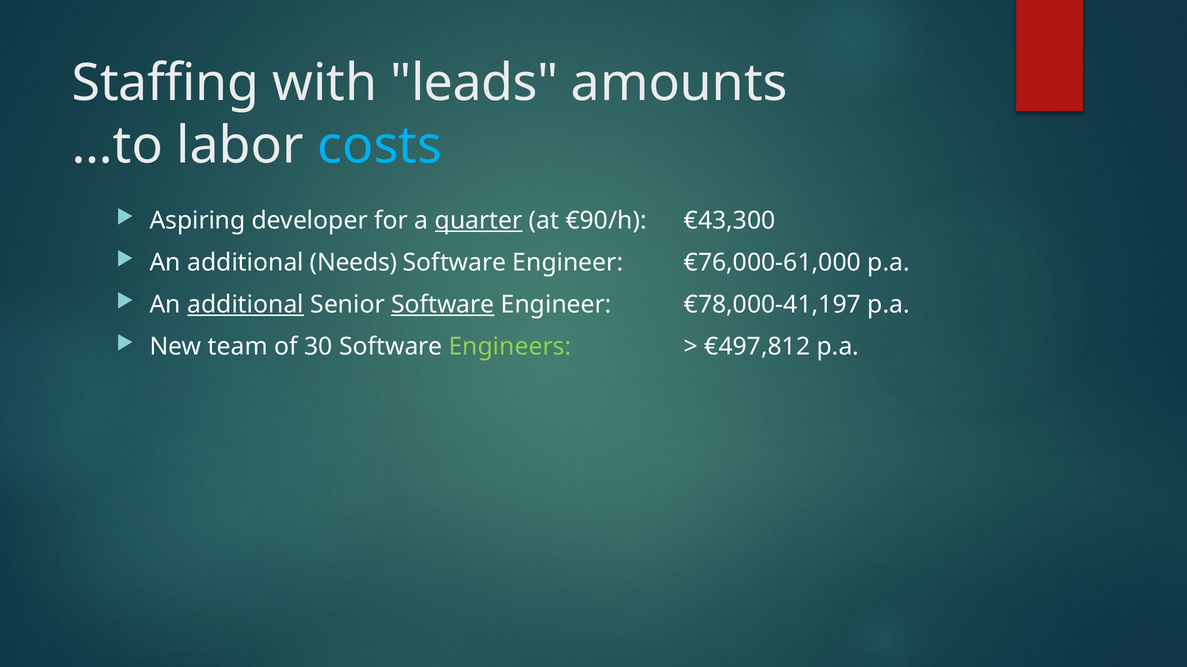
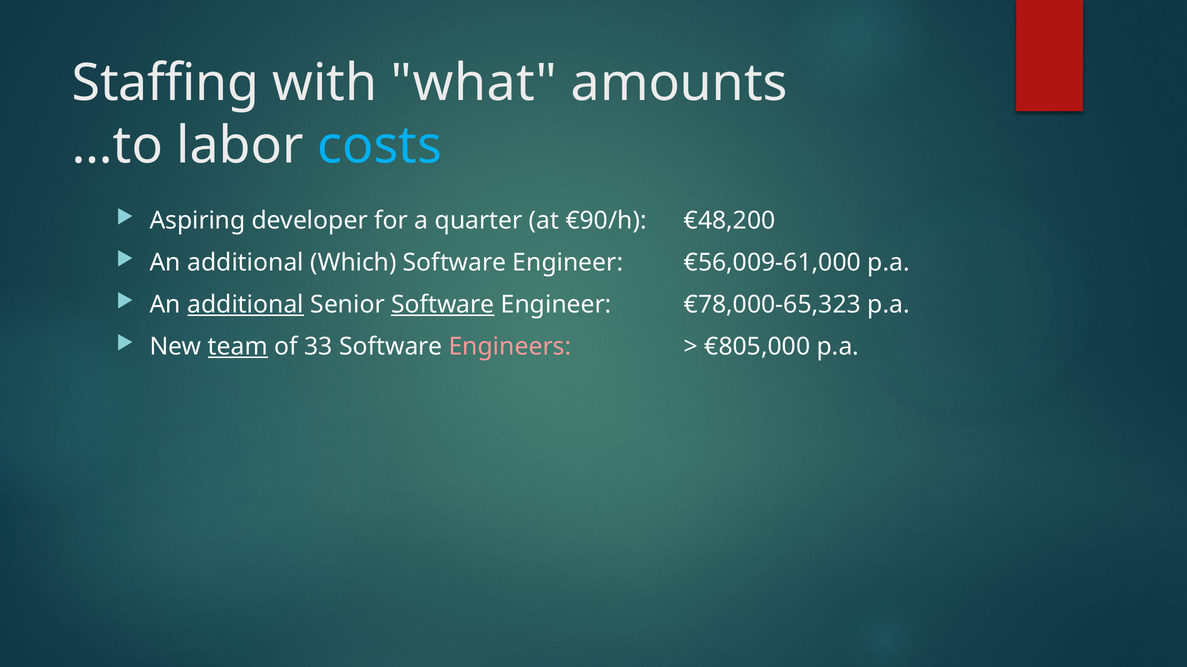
leads: leads -> what
quarter underline: present -> none
€43,300: €43,300 -> €48,200
Needs: Needs -> Which
€76,000-61,000: €76,000-61,000 -> €56,009-61,000
€78,000-41,197: €78,000-41,197 -> €78,000-65,323
team underline: none -> present
30: 30 -> 33
Engineers colour: light green -> pink
€497,812: €497,812 -> €805,000
